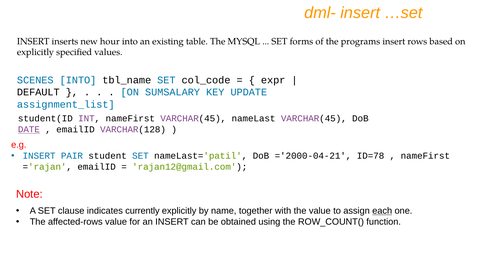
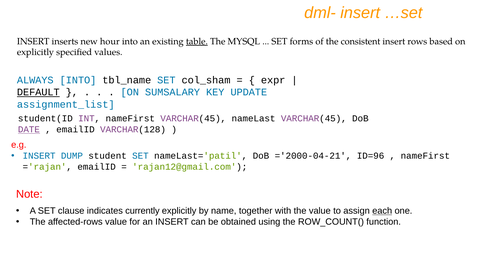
table underline: none -> present
programs: programs -> consistent
SCENES: SCENES -> ALWAYS
col_code: col_code -> col_sham
DEFAULT underline: none -> present
PAIR: PAIR -> DUMP
ID=78: ID=78 -> ID=96
